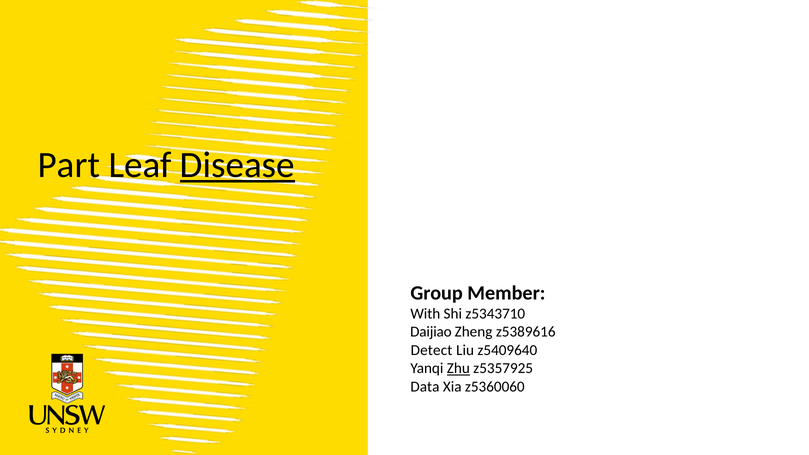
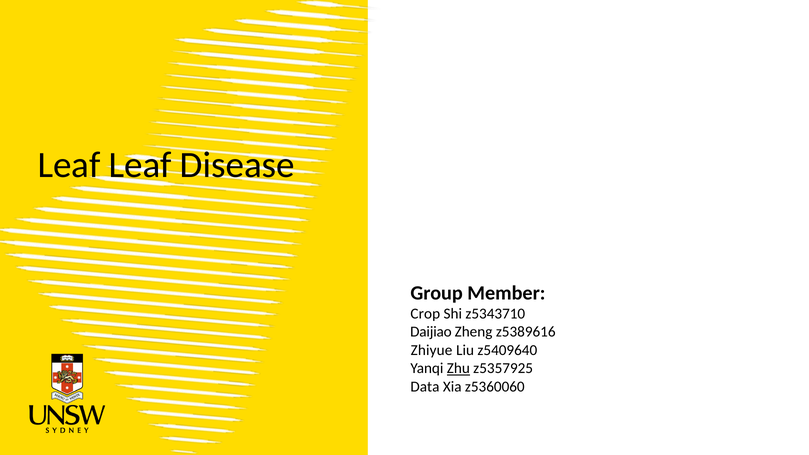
Part at (69, 165): Part -> Leaf
Disease underline: present -> none
With: With -> Crop
Detect: Detect -> Zhiyue
